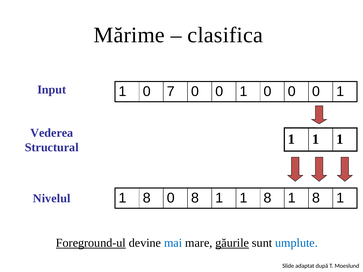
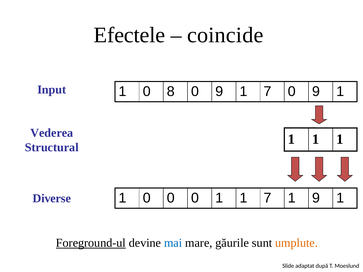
Mărime: Mărime -> Efectele
clasifica: clasifica -> coincide
7: 7 -> 8
0 at (219, 92): 0 -> 9
0 at (268, 92): 0 -> 7
0 at (316, 92): 0 -> 9
8 at (147, 198): 8 -> 0
8 at (195, 198): 8 -> 0
8 at (268, 198): 8 -> 7
8 at (316, 198): 8 -> 9
Nivelul: Nivelul -> Diverse
găurile underline: present -> none
umplute colour: blue -> orange
